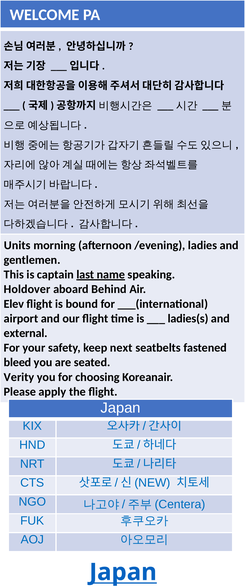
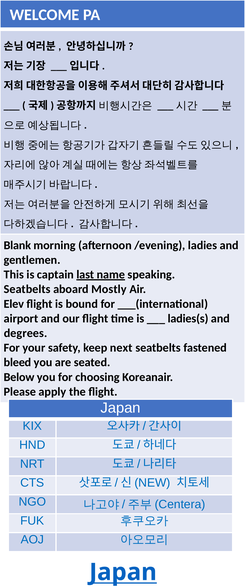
Units: Units -> Blank
Holdover at (27, 289): Holdover -> Seatbelts
Behind: Behind -> Mostly
external: external -> degrees
Verity: Verity -> Below
